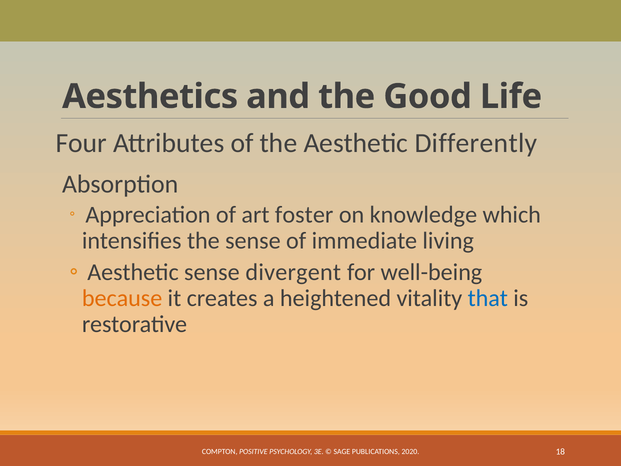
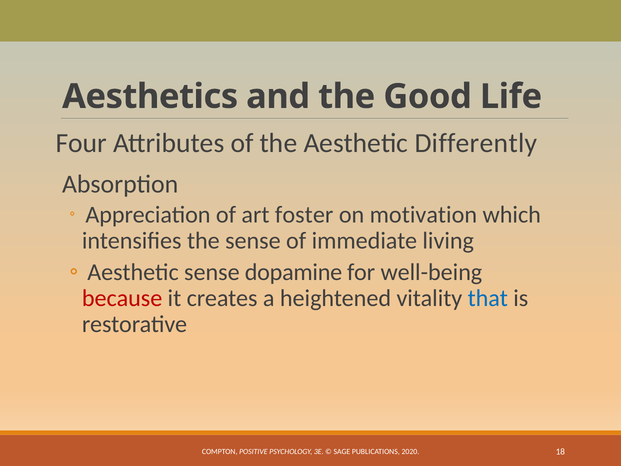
knowledge: knowledge -> motivation
divergent: divergent -> dopamine
because colour: orange -> red
